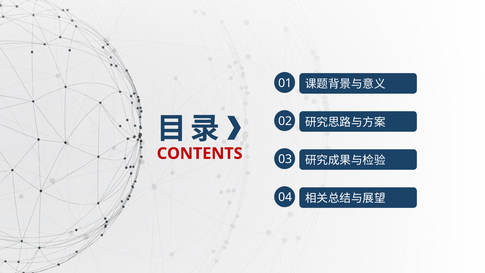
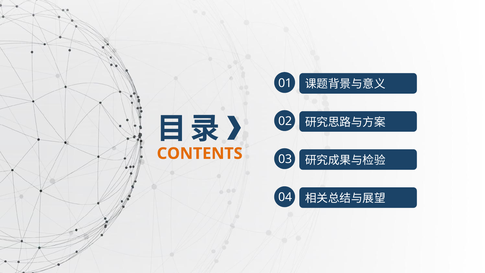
CONTENTS colour: red -> orange
